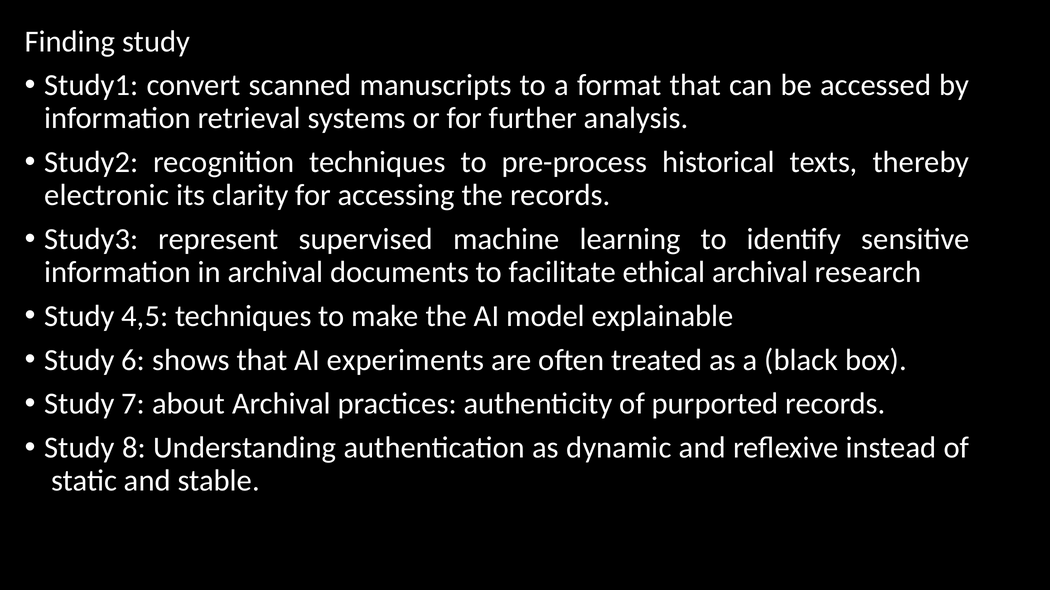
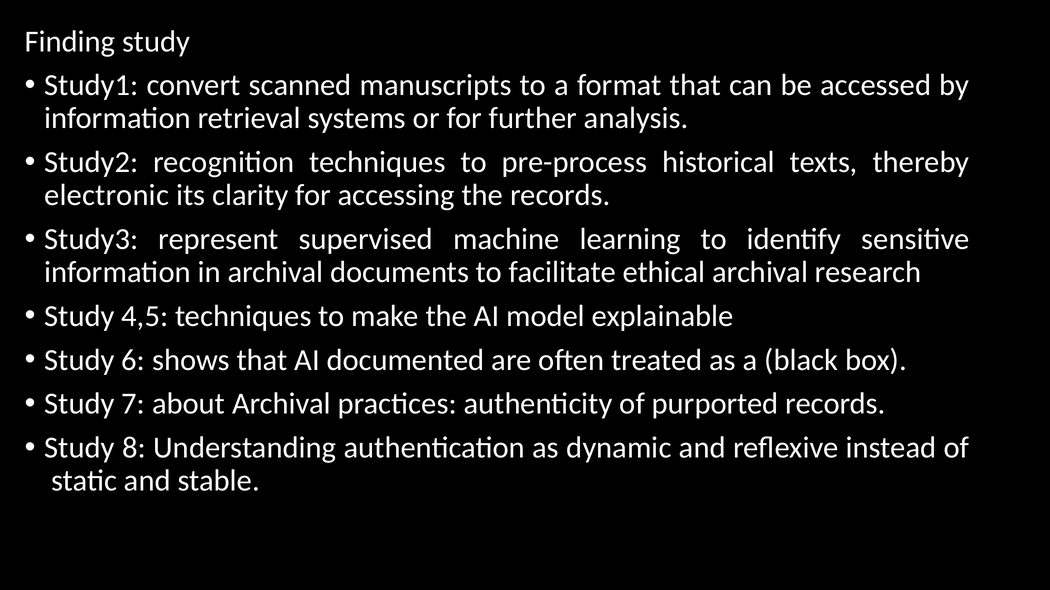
experiments: experiments -> documented
